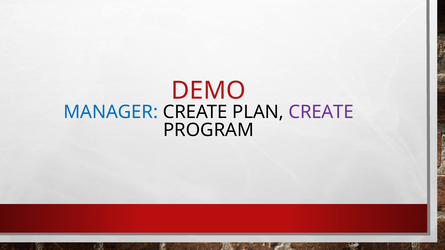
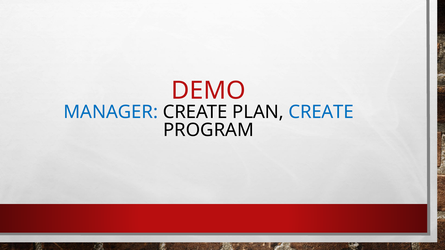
CREATE at (321, 112) colour: purple -> blue
